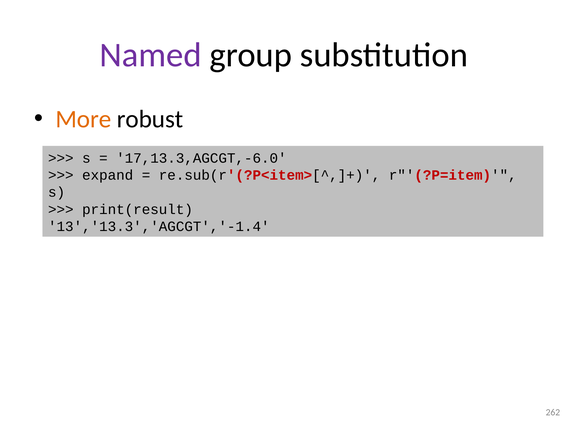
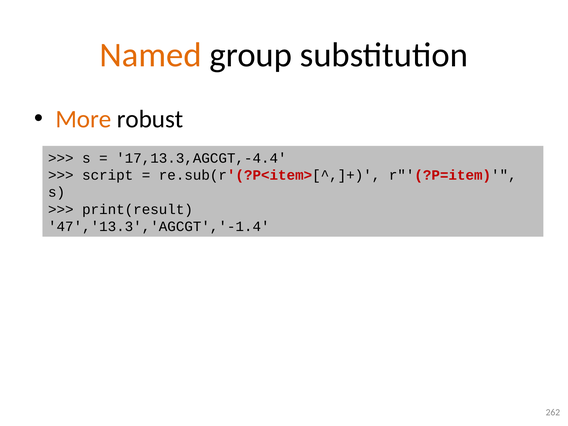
Named colour: purple -> orange
17,13.3,AGCGT,-6.0: 17,13.3,AGCGT,-6.0 -> 17,13.3,AGCGT,-4.4
expand: expand -> script
13','13.3','AGCGT','-1.4: 13','13.3','AGCGT','-1.4 -> 47','13.3','AGCGT','-1.4
